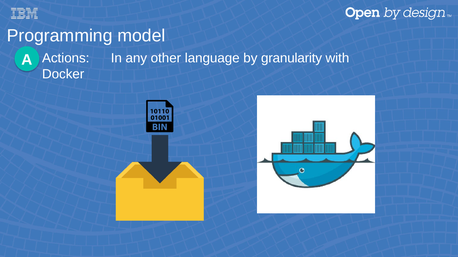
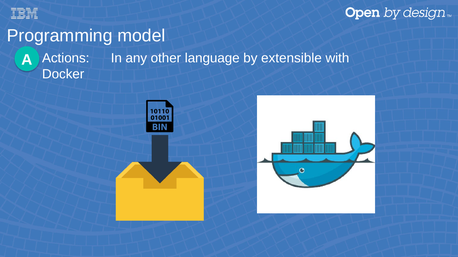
granularity: granularity -> extensible
